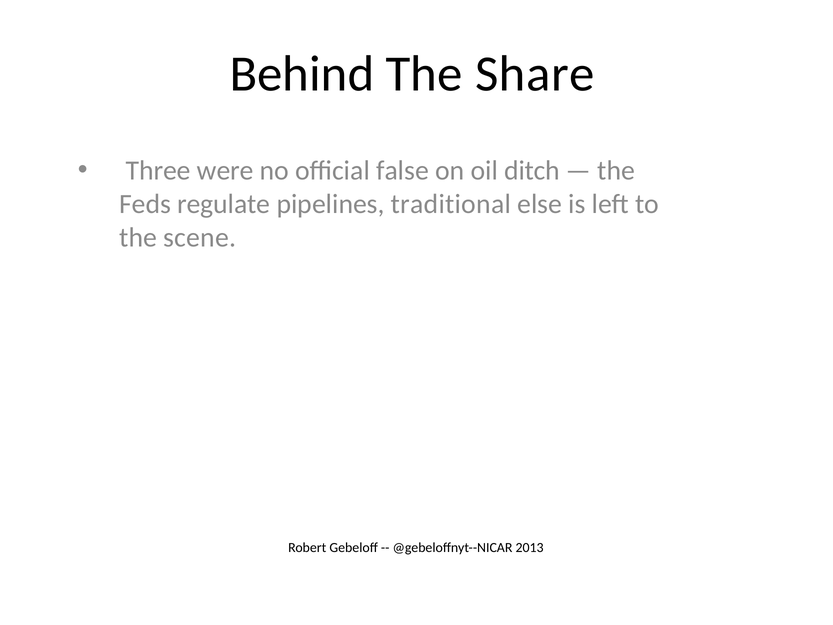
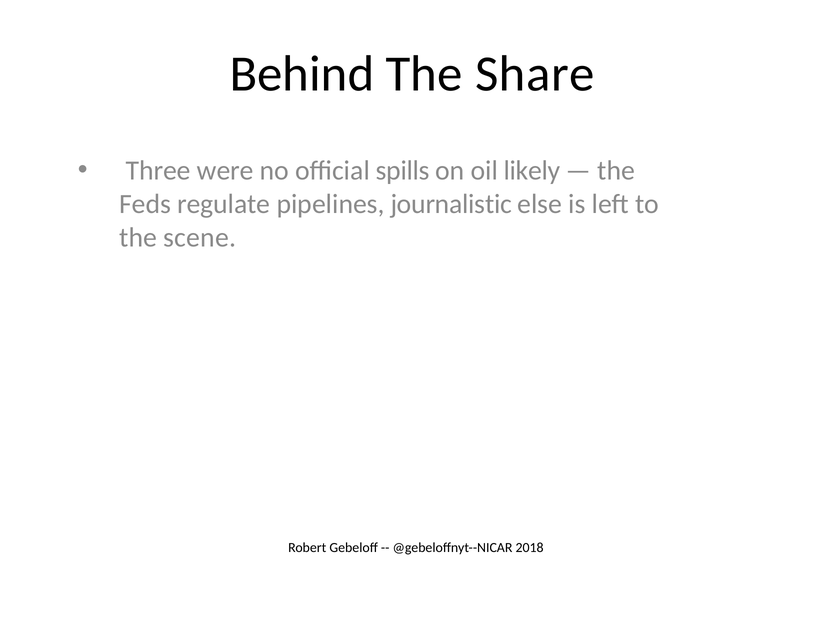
false: false -> spills
ditch: ditch -> likely
traditional: traditional -> journalistic
2013: 2013 -> 2018
